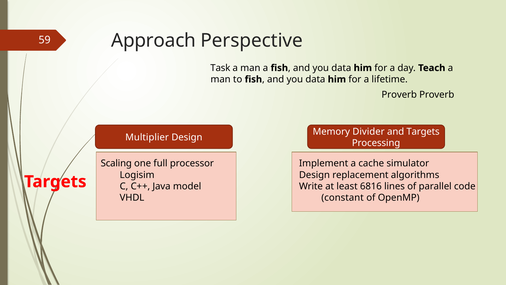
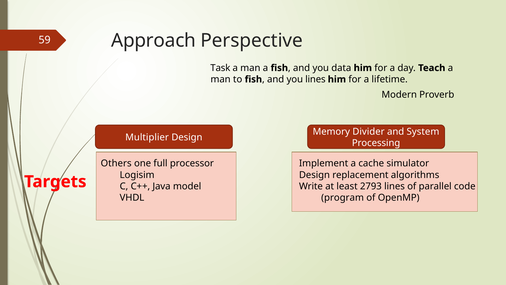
data at (315, 79): data -> lines
Proverb at (399, 95): Proverb -> Modern
and Targets: Targets -> System
Scaling: Scaling -> Others
6816: 6816 -> 2793
constant: constant -> program
